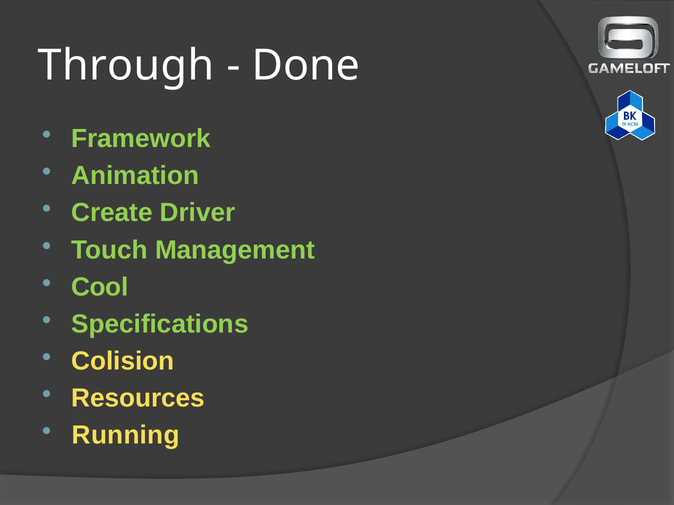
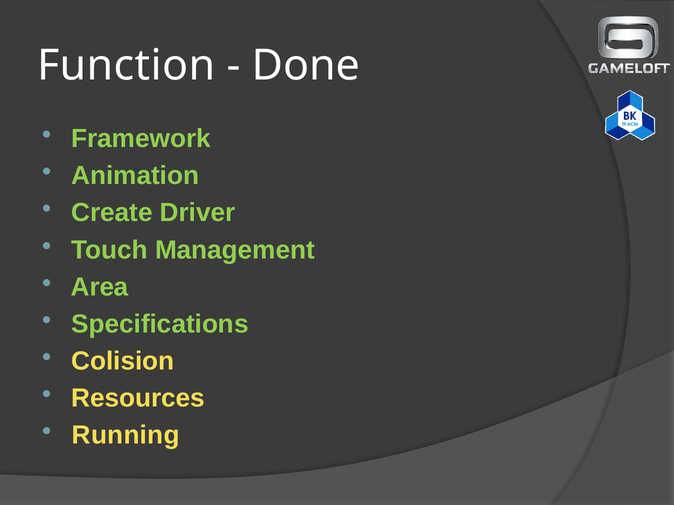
Through: Through -> Function
Cool: Cool -> Area
